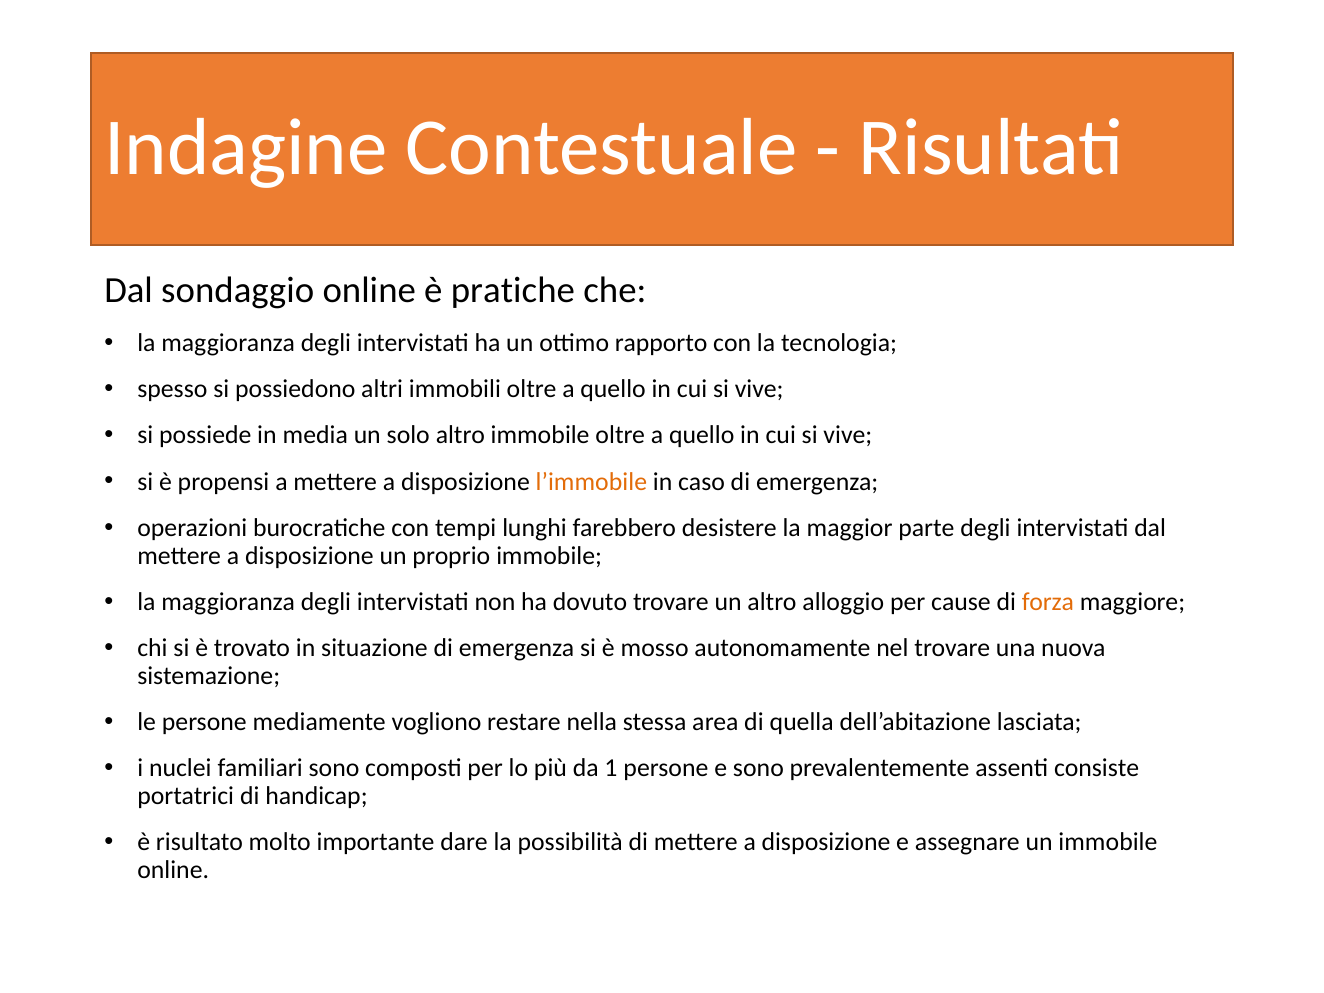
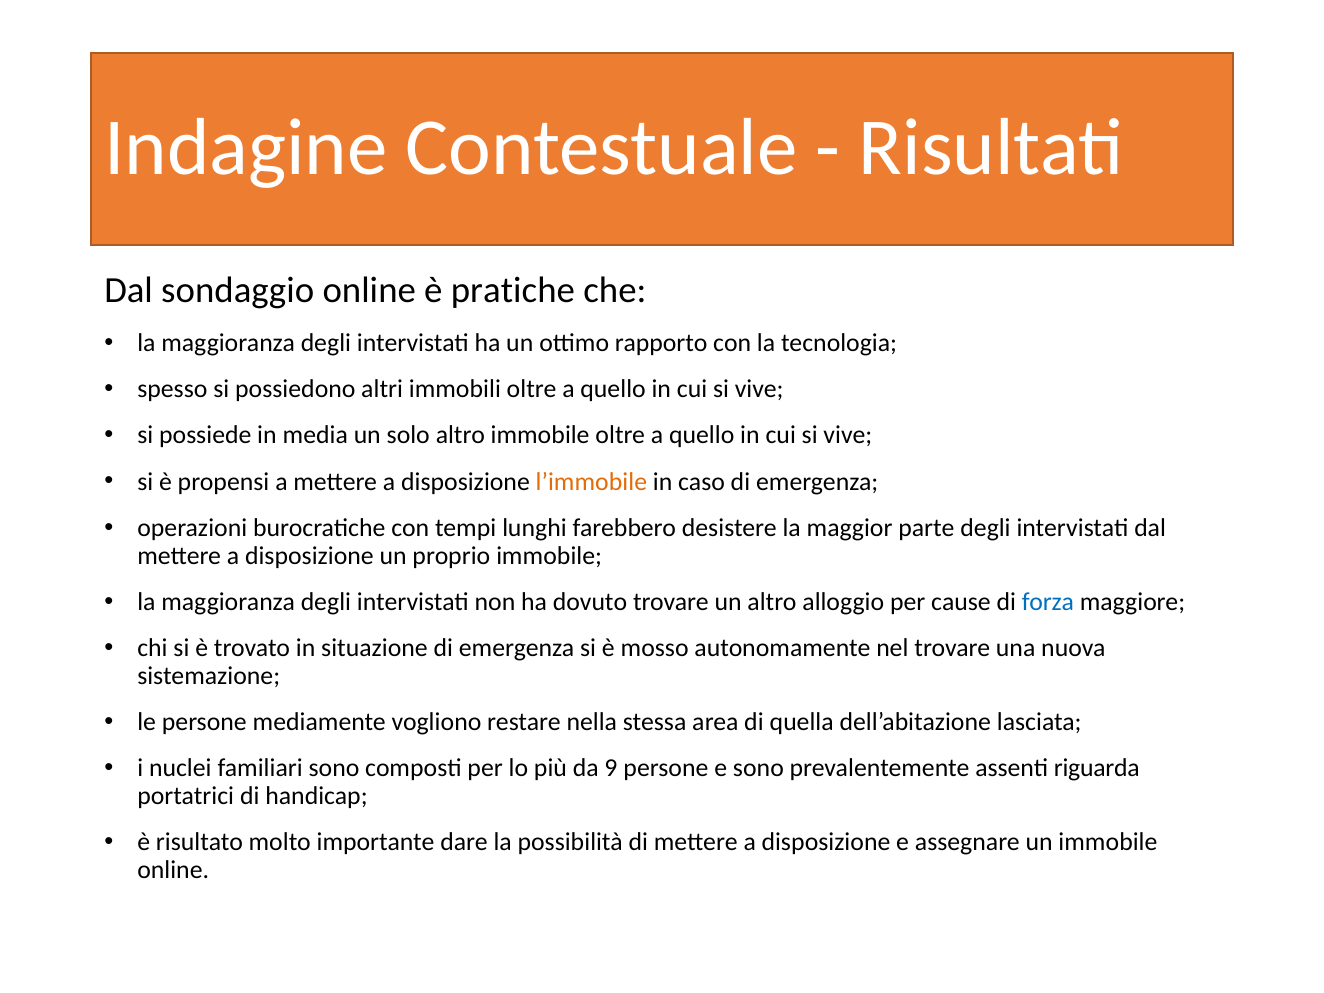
forza colour: orange -> blue
1: 1 -> 9
consiste: consiste -> riguarda
